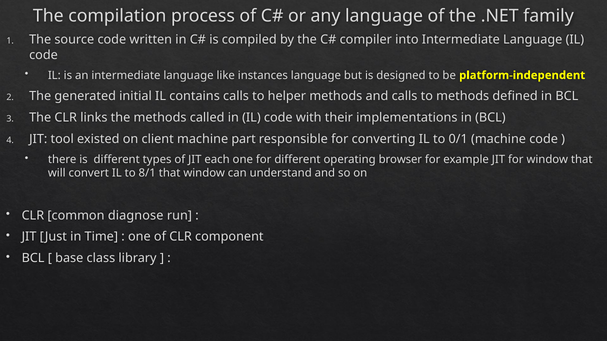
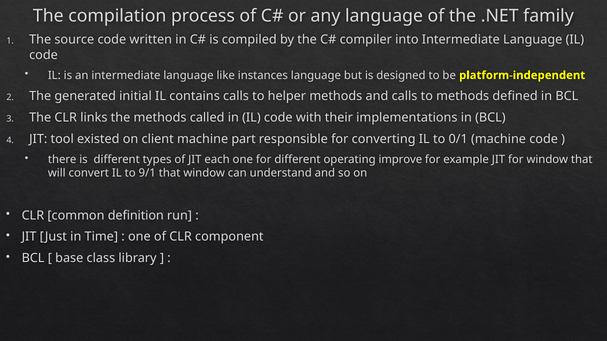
browser: browser -> improve
8/1: 8/1 -> 9/1
diagnose: diagnose -> definition
